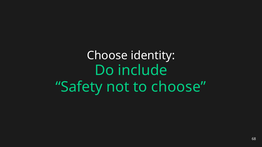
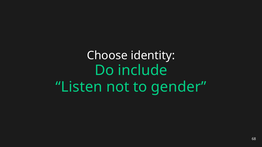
Safety: Safety -> Listen
to choose: choose -> gender
